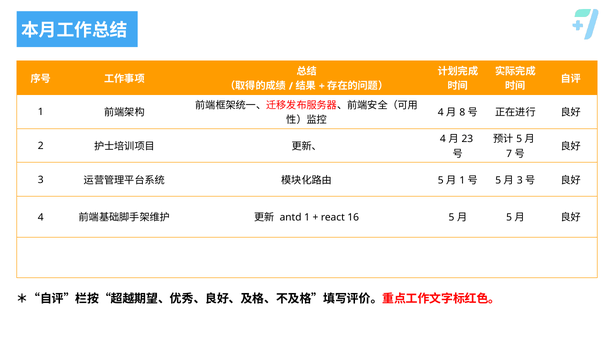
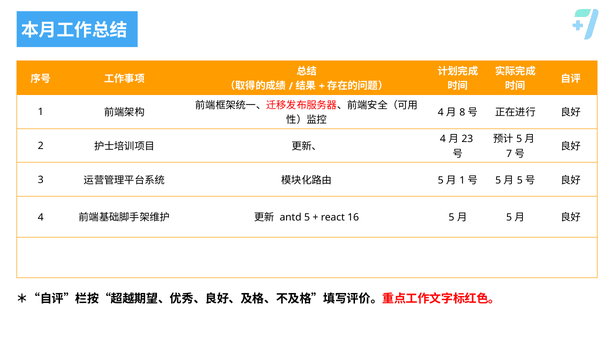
3 at (520, 181): 3 -> 5
antd 1: 1 -> 5
